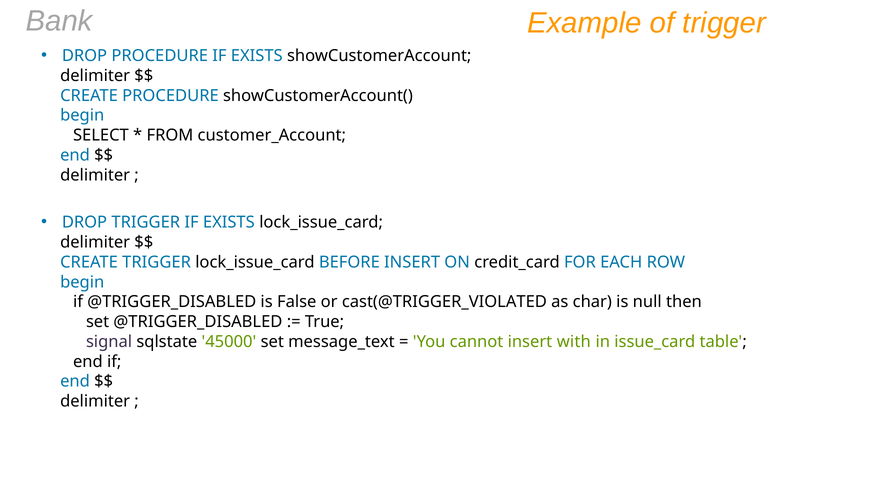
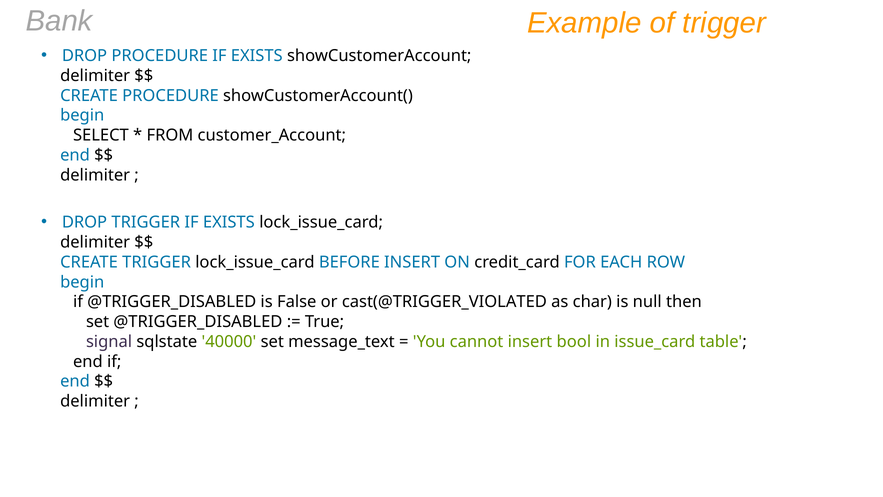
45000: 45000 -> 40000
with: with -> bool
